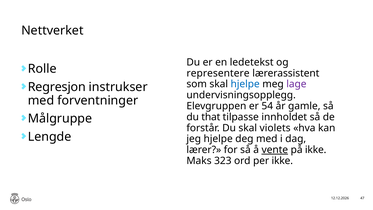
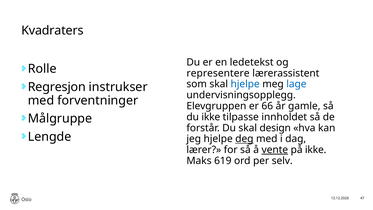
Nettverket: Nettverket -> Kvadraters
lage colour: purple -> blue
54: 54 -> 66
du that: that -> ikke
violets: violets -> design
deg underline: none -> present
323: 323 -> 619
per ikke: ikke -> selv
